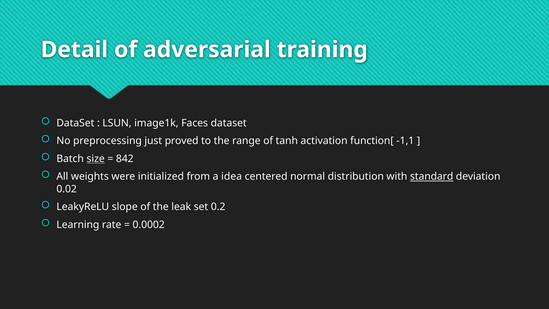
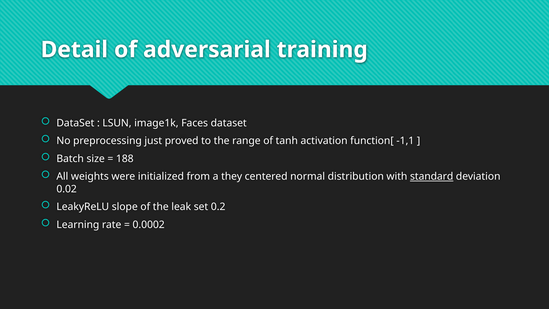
size underline: present -> none
842: 842 -> 188
idea: idea -> they
